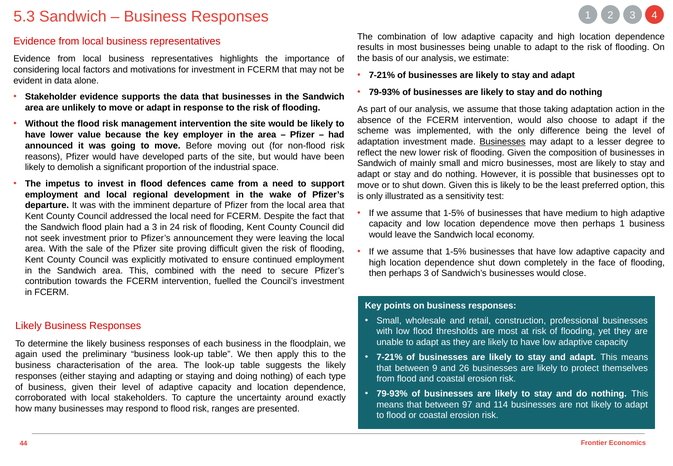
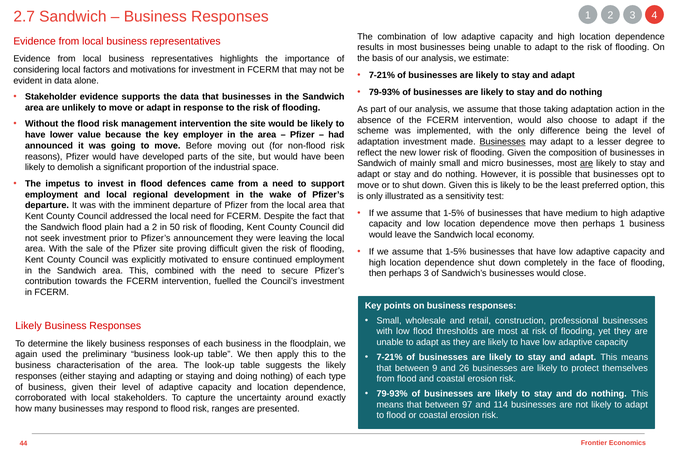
5.3: 5.3 -> 2.7
are at (587, 163) underline: none -> present
a 3: 3 -> 2
24: 24 -> 50
